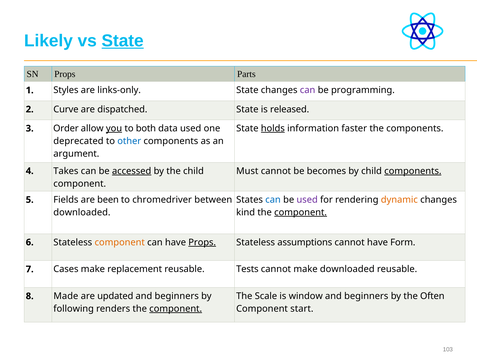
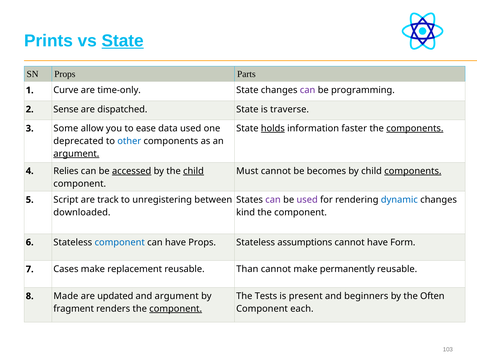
Likely: Likely -> Prints
Styles: Styles -> Curve
links-only: links-only -> time-only
Curve: Curve -> Sense
released: released -> traverse
components at (415, 128) underline: none -> present
Order: Order -> Some
you underline: present -> none
both: both -> ease
argument at (76, 154) underline: none -> present
Takes: Takes -> Relies
child at (193, 171) underline: none -> present
can at (273, 200) colour: blue -> purple
dynamic colour: orange -> blue
Fields: Fields -> Script
been: been -> track
chromedriver: chromedriver -> unregistering
component at (301, 212) underline: present -> none
component at (120, 242) colour: orange -> blue
Props at (202, 242) underline: present -> none
Tests: Tests -> Than
make downloaded: downloaded -> permanently
Scale: Scale -> Tests
window: window -> present
beginners at (177, 296): beginners -> argument
following: following -> fragment
start: start -> each
